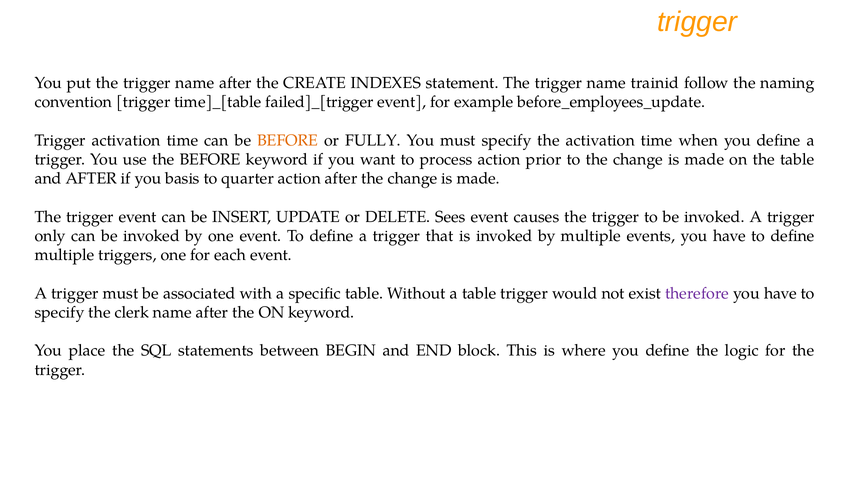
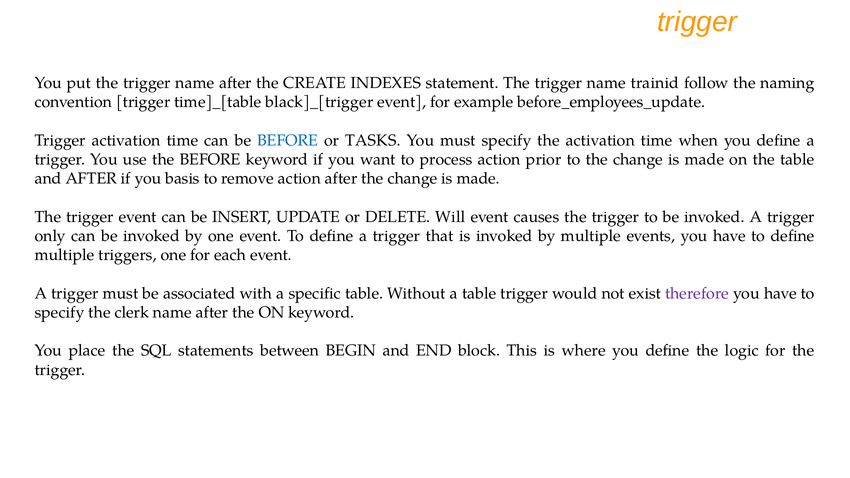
failed]_[trigger: failed]_[trigger -> black]_[trigger
BEFORE at (288, 140) colour: orange -> blue
FULLY: FULLY -> TASKS
quarter: quarter -> remove
Sees: Sees -> Will
